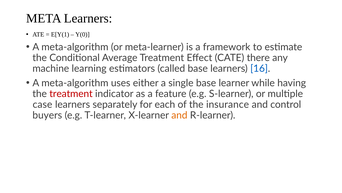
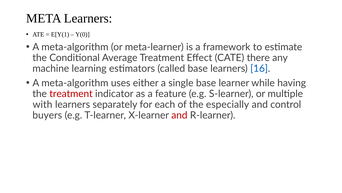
case: case -> with
insurance: insurance -> especially
and at (179, 115) colour: orange -> red
